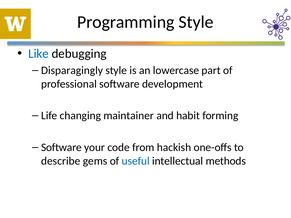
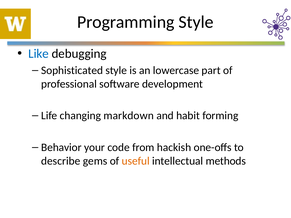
Disparagingly: Disparagingly -> Sophisticated
maintainer: maintainer -> markdown
Software at (61, 147): Software -> Behavior
useful colour: blue -> orange
